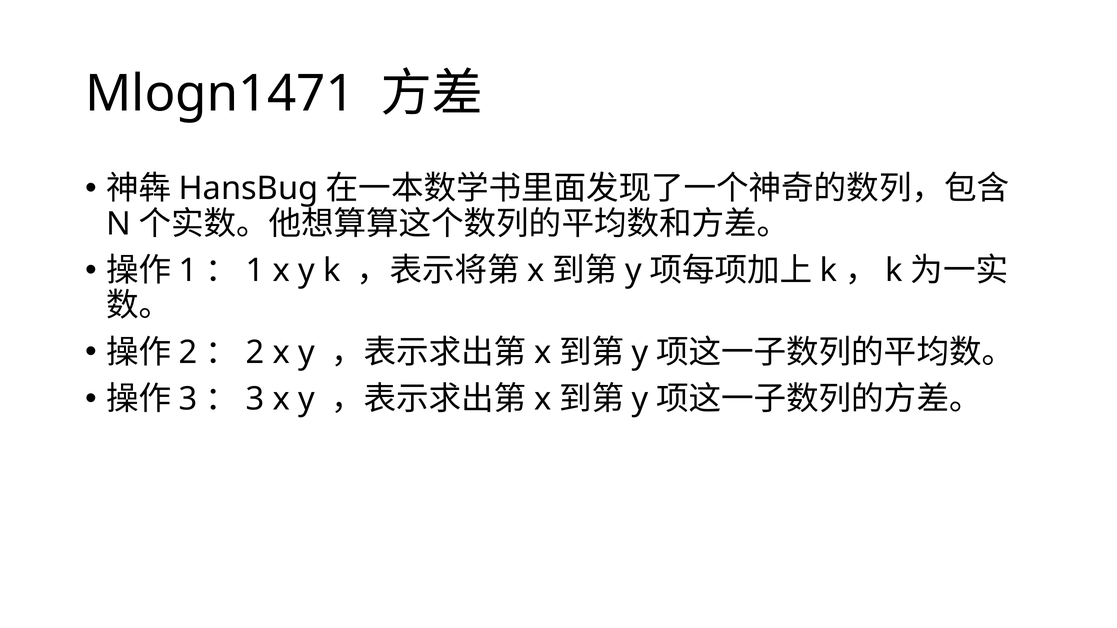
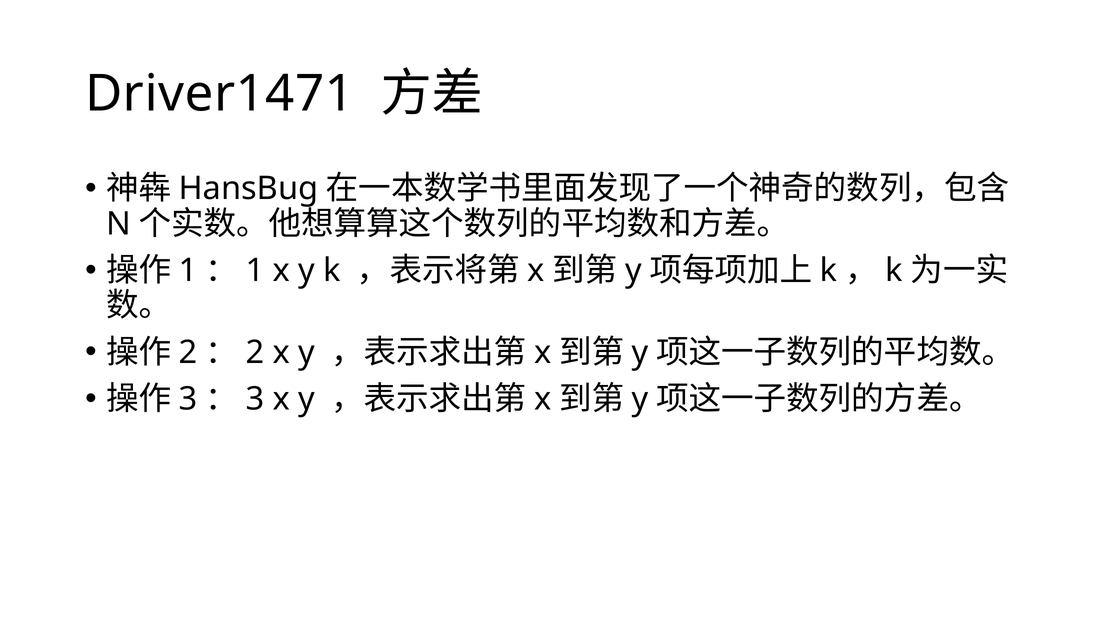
Mlogn1471: Mlogn1471 -> Driver1471
